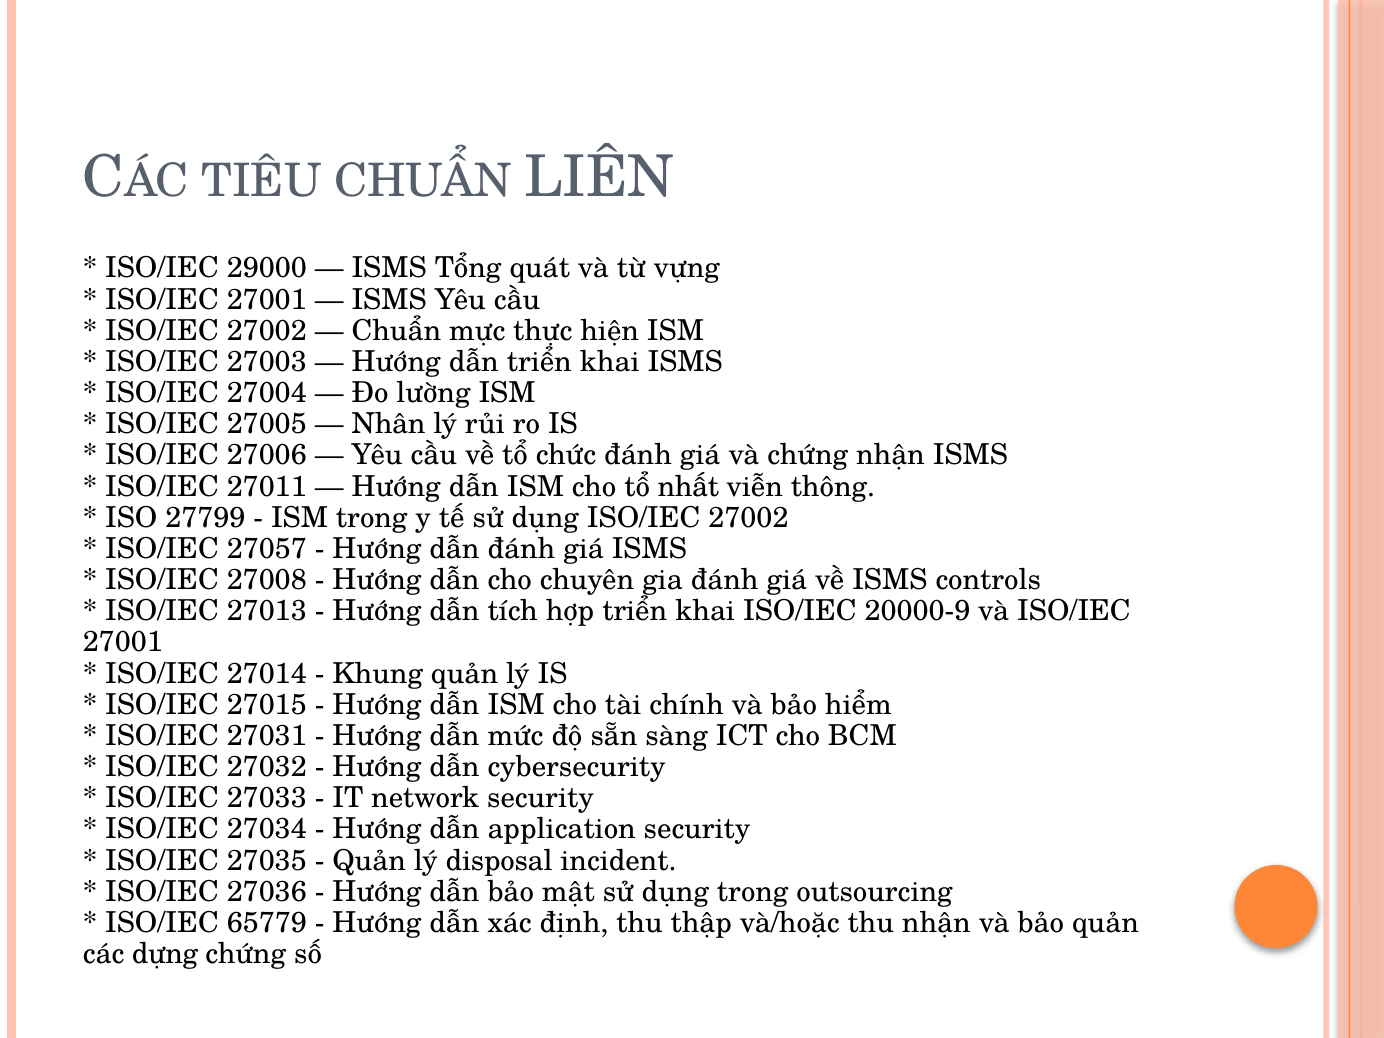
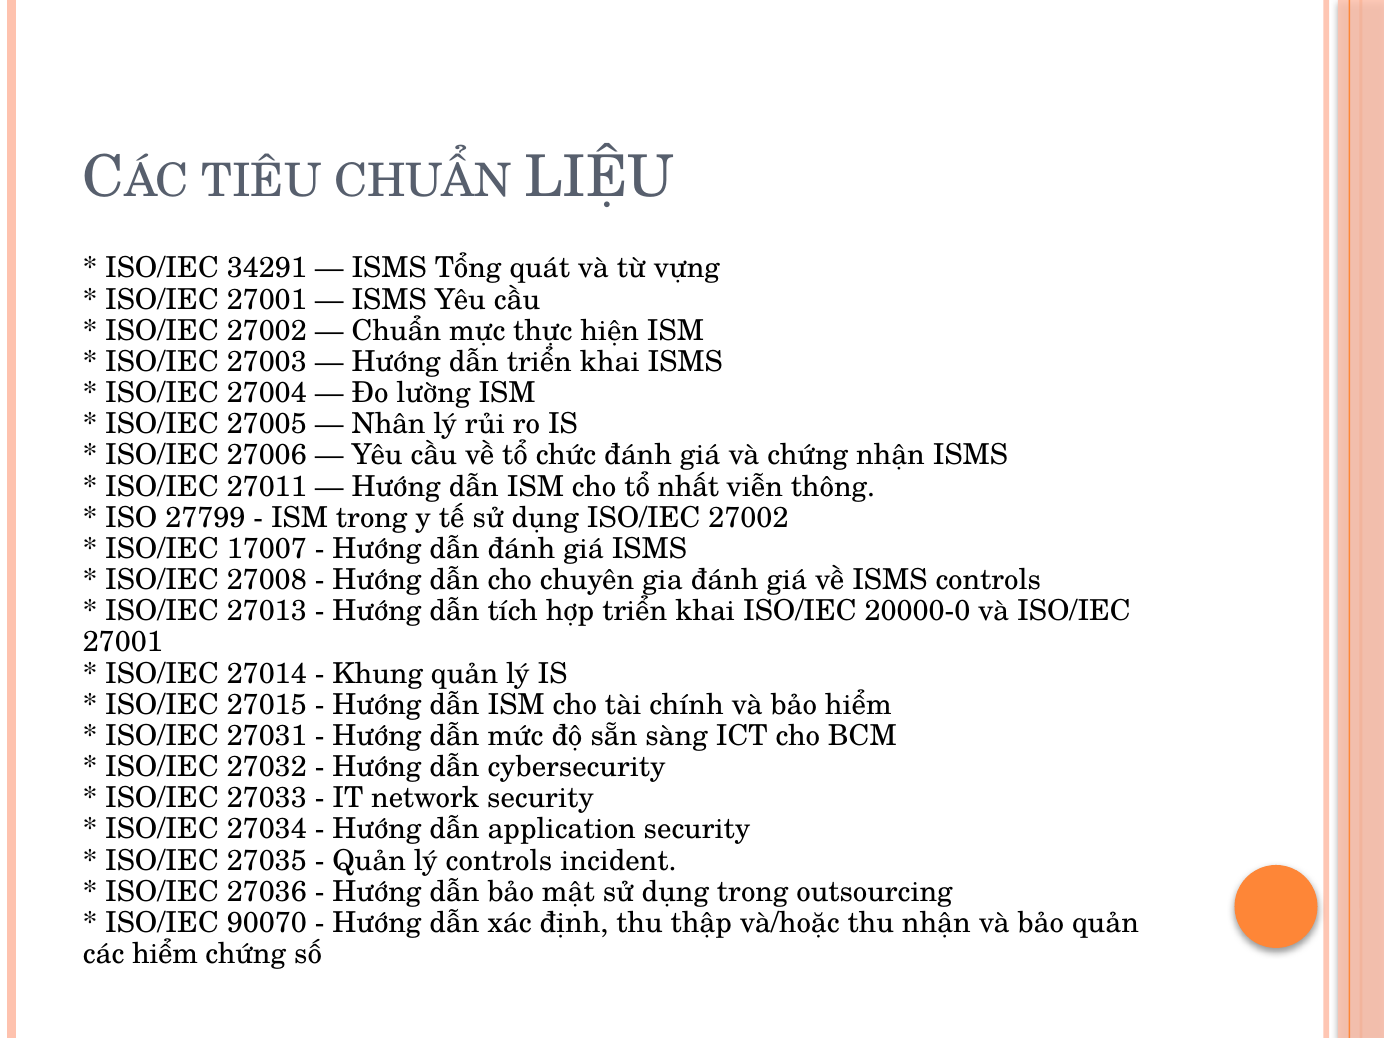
LIÊN: LIÊN -> LIỆU
29000: 29000 -> 34291
27057: 27057 -> 17007
20000-9: 20000-9 -> 20000-0
lý disposal: disposal -> controls
65779: 65779 -> 90070
các dựng: dựng -> hiểm
